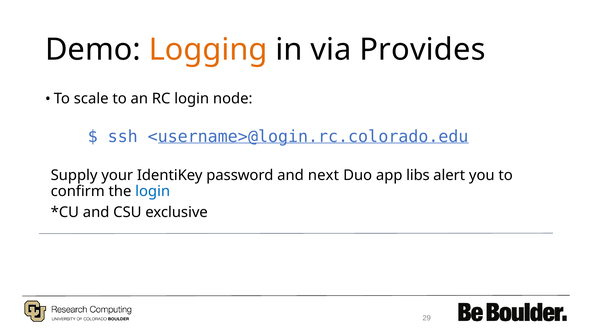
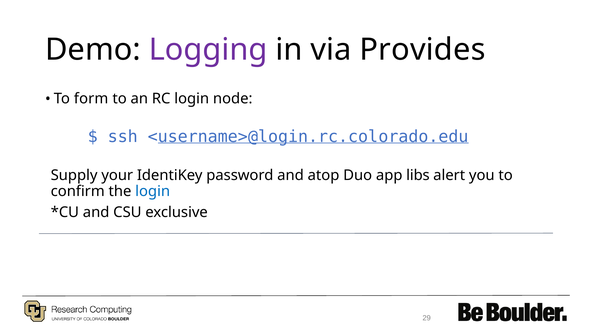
Logging colour: orange -> purple
scale: scale -> form
next: next -> atop
